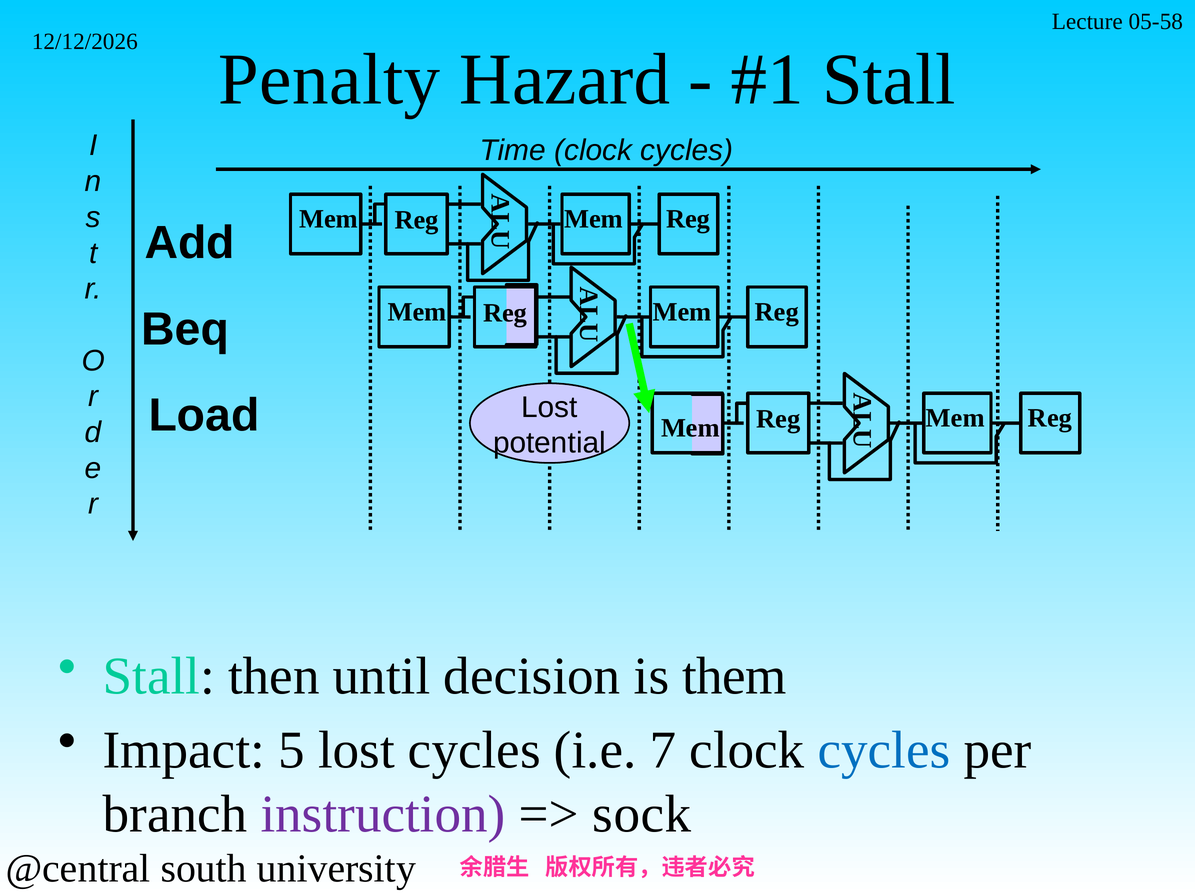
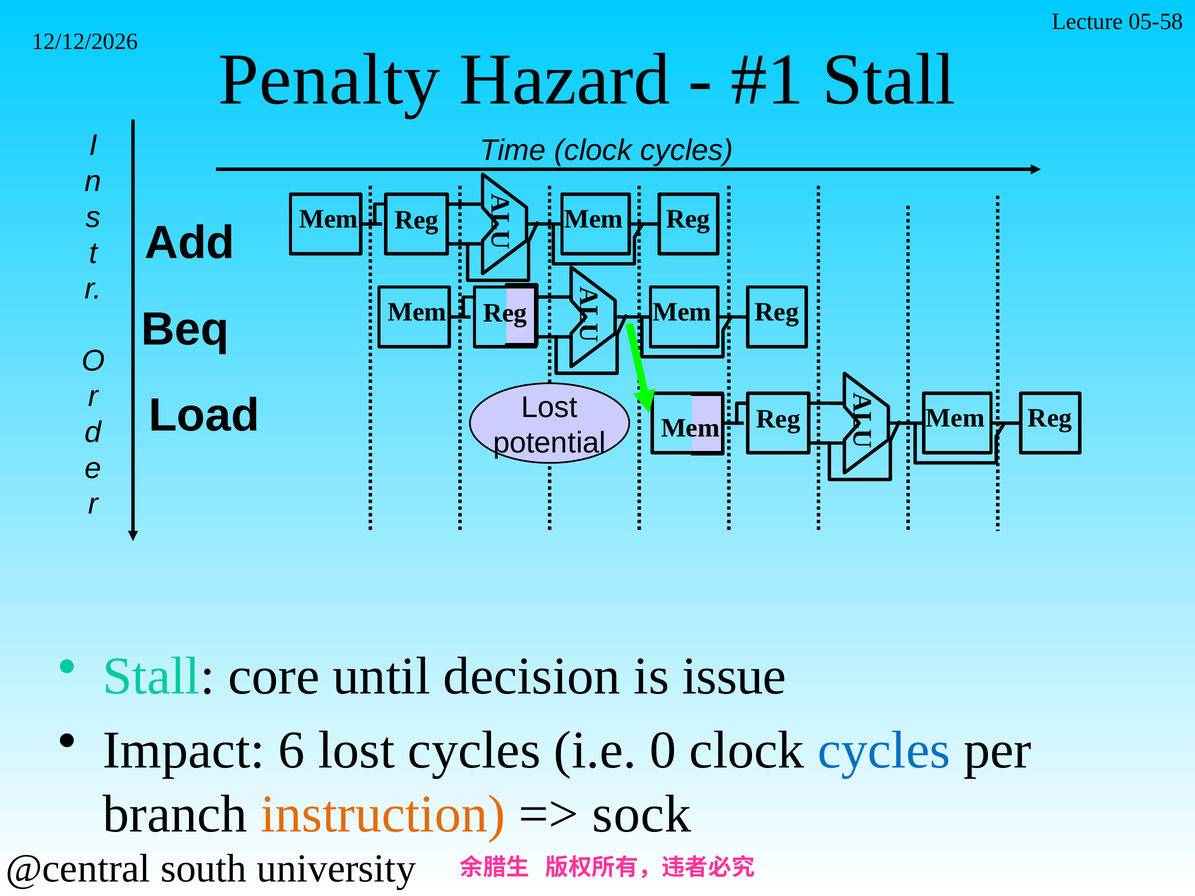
then: then -> core
them: them -> issue
5: 5 -> 6
7: 7 -> 0
instruction colour: purple -> orange
